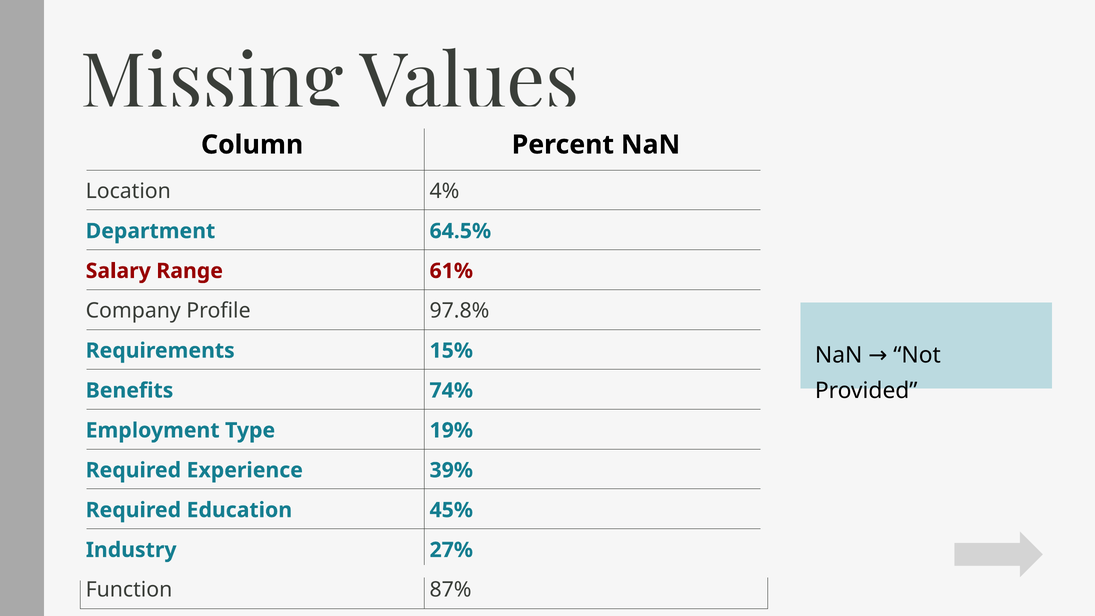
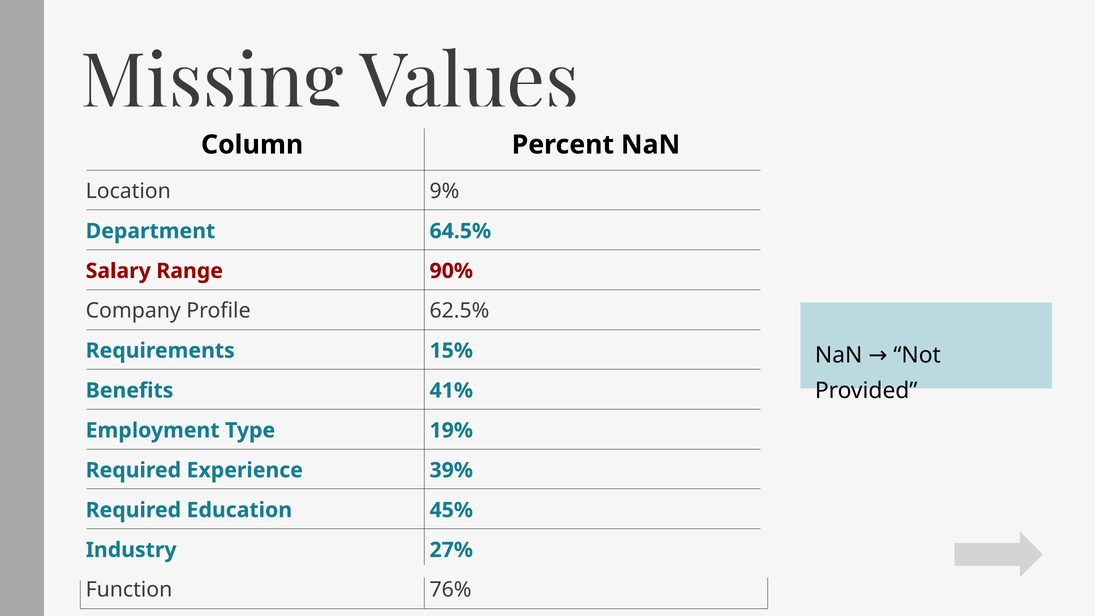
4%: 4% -> 9%
61%: 61% -> 90%
97.8%: 97.8% -> 62.5%
74%: 74% -> 41%
87%: 87% -> 76%
